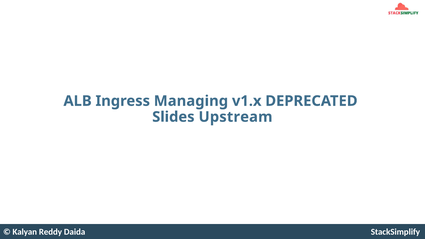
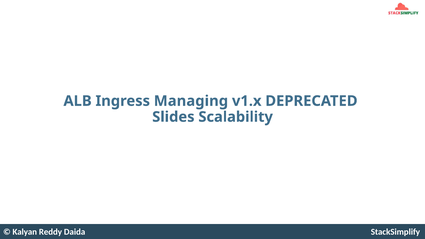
Upstream: Upstream -> Scalability
